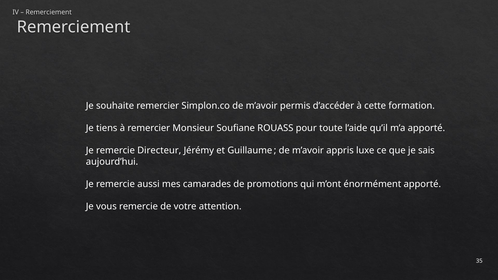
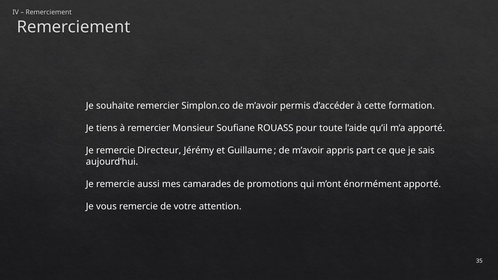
luxe: luxe -> part
